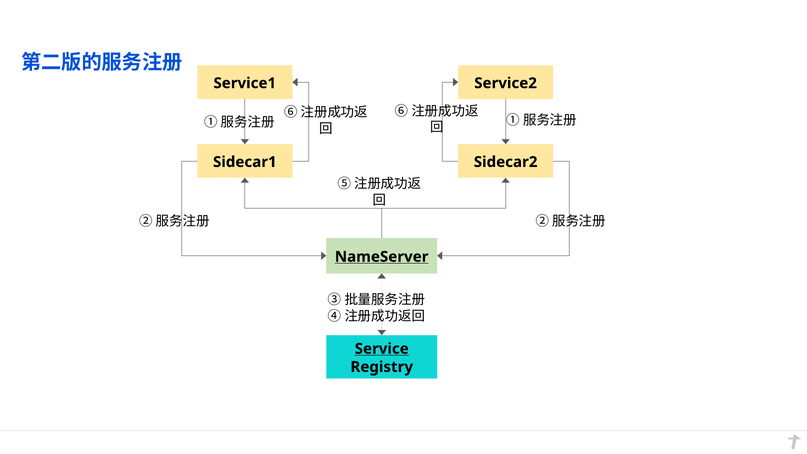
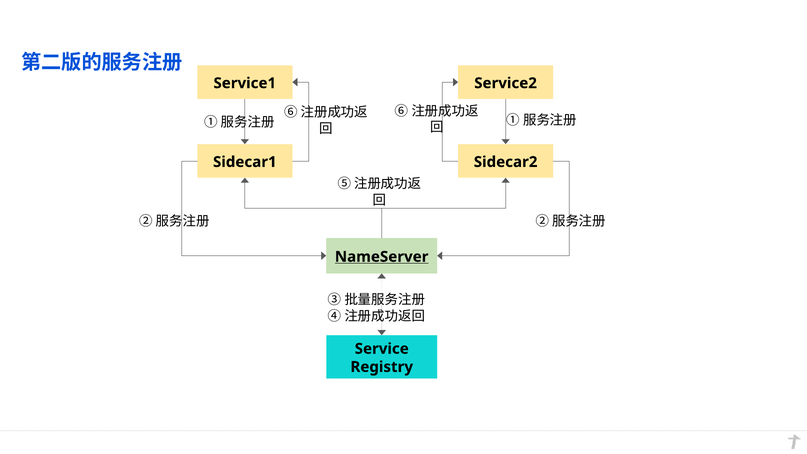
Service underline: present -> none
